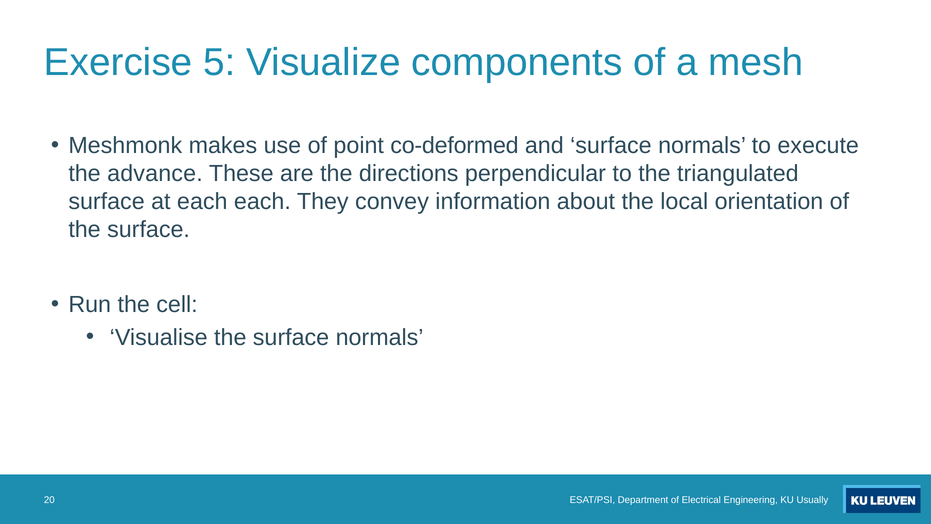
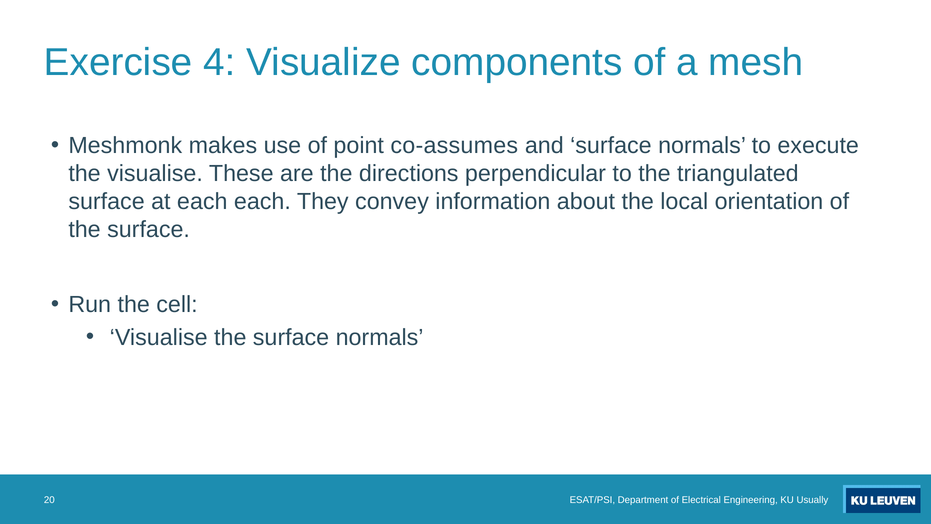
5: 5 -> 4
co-deformed: co-deformed -> co-assumes
the advance: advance -> visualise
